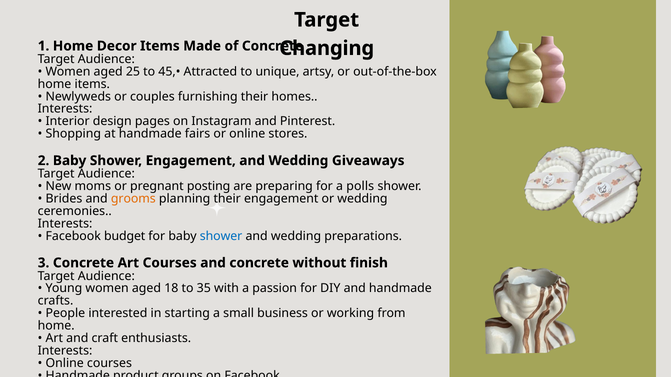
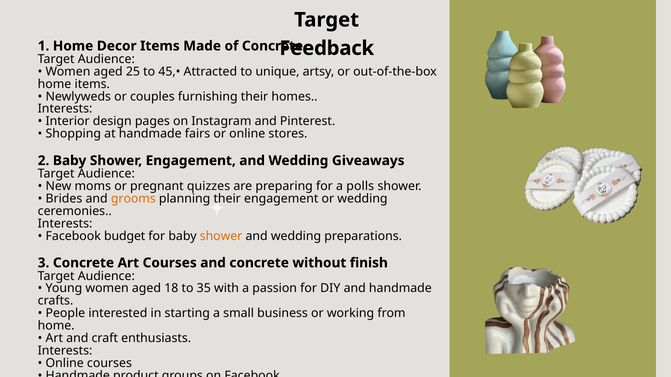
Changing: Changing -> Feedback
posting: posting -> quizzes
shower at (221, 236) colour: blue -> orange
